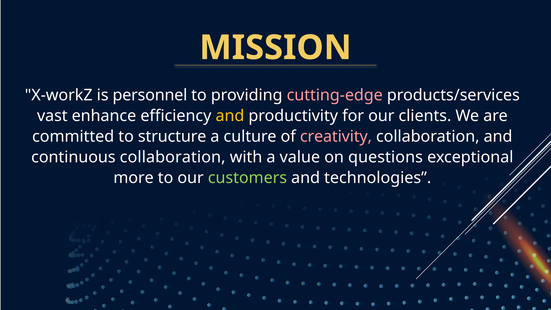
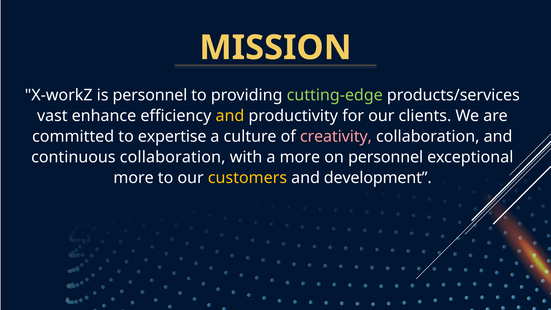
cutting-edge colour: pink -> light green
structure: structure -> expertise
a value: value -> more
on questions: questions -> personnel
customers colour: light green -> yellow
technologies: technologies -> development
